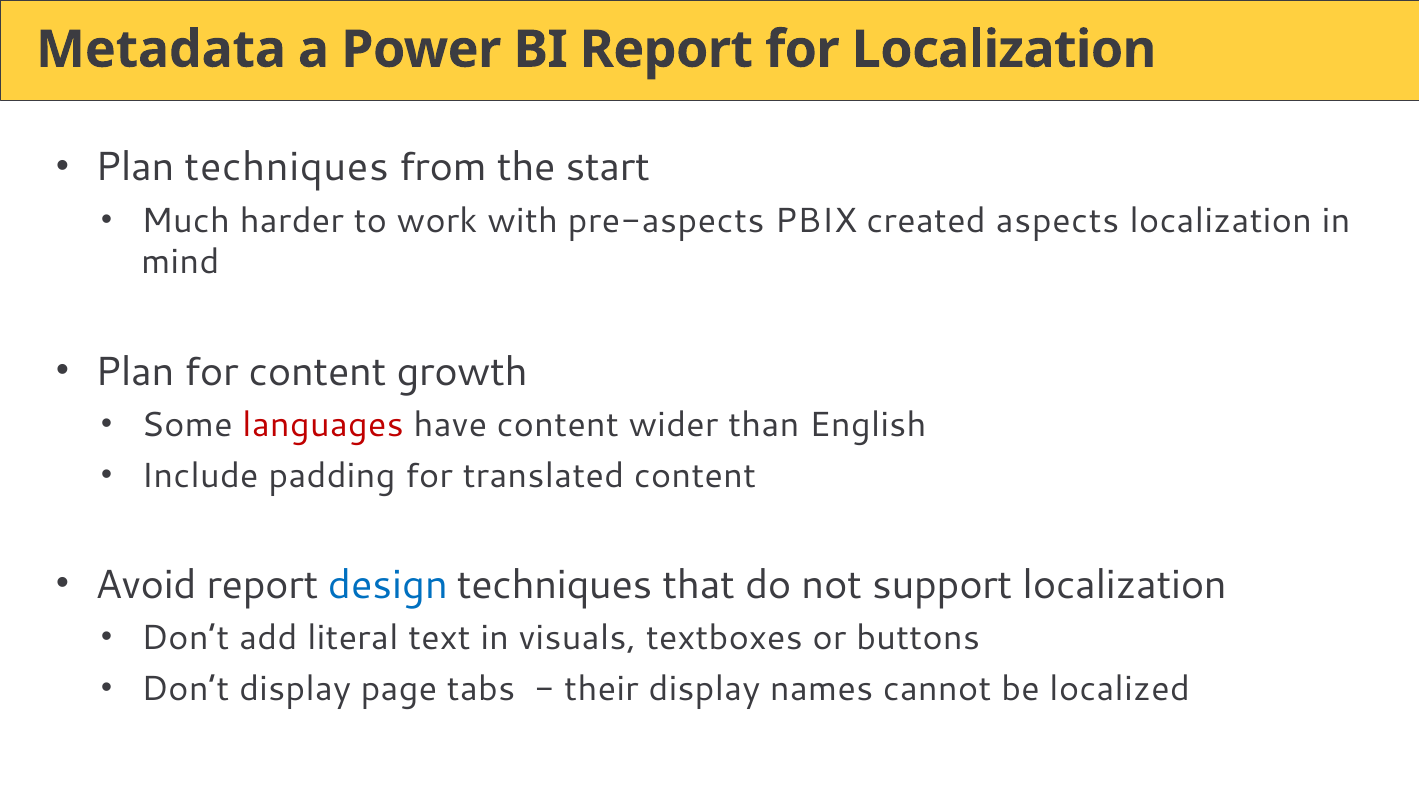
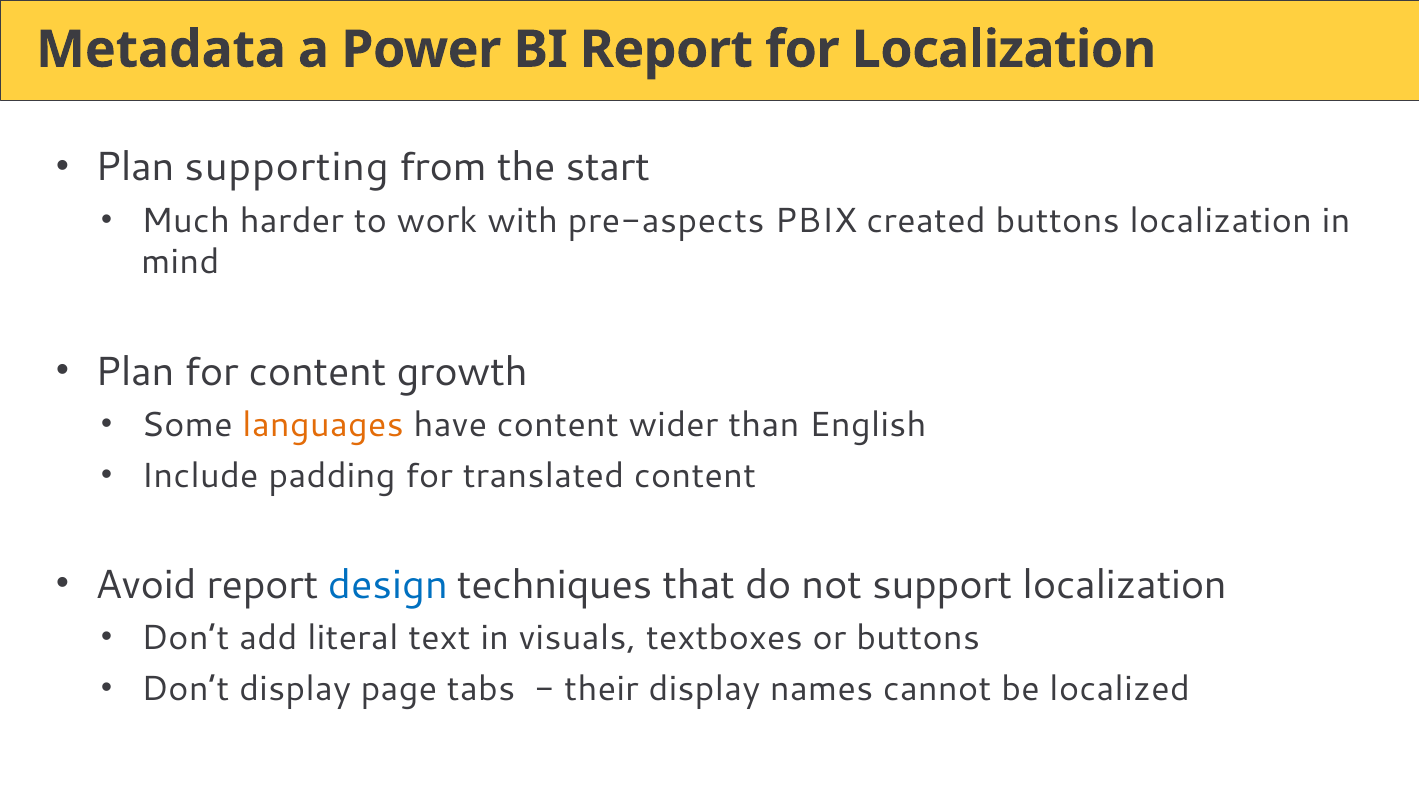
Plan techniques: techniques -> supporting
created aspects: aspects -> buttons
languages colour: red -> orange
